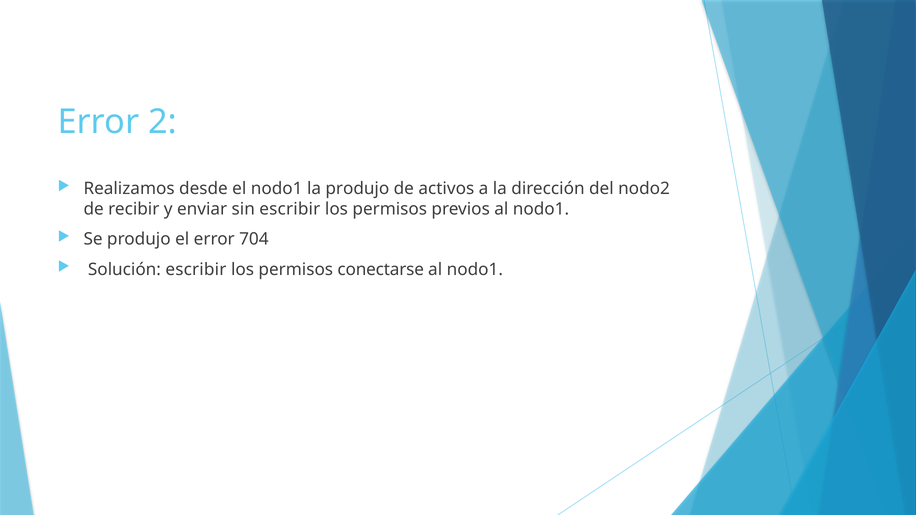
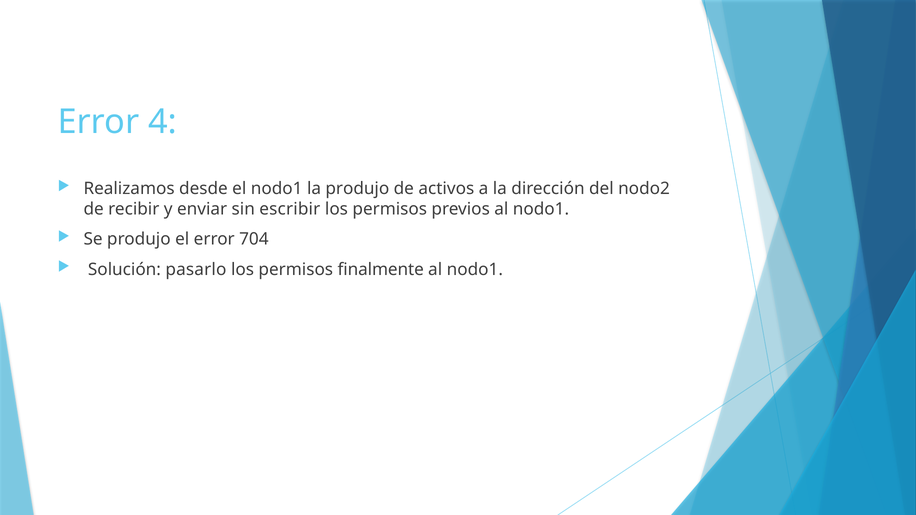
2: 2 -> 4
Solución escribir: escribir -> pasarlo
conectarse: conectarse -> finalmente
